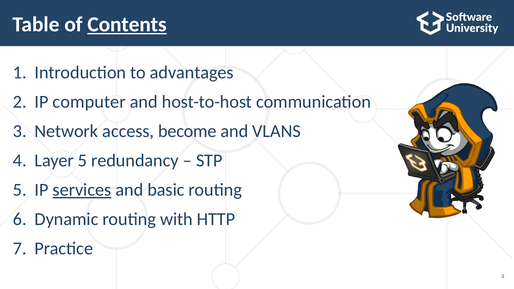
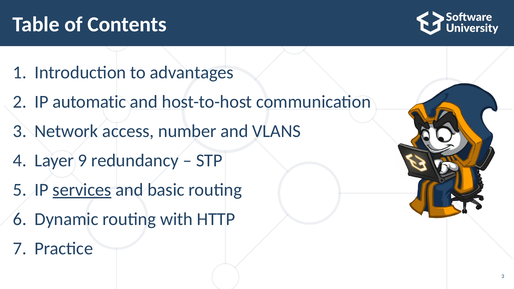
Contents underline: present -> none
computer: computer -> automatic
become: become -> number
Layer 5: 5 -> 9
